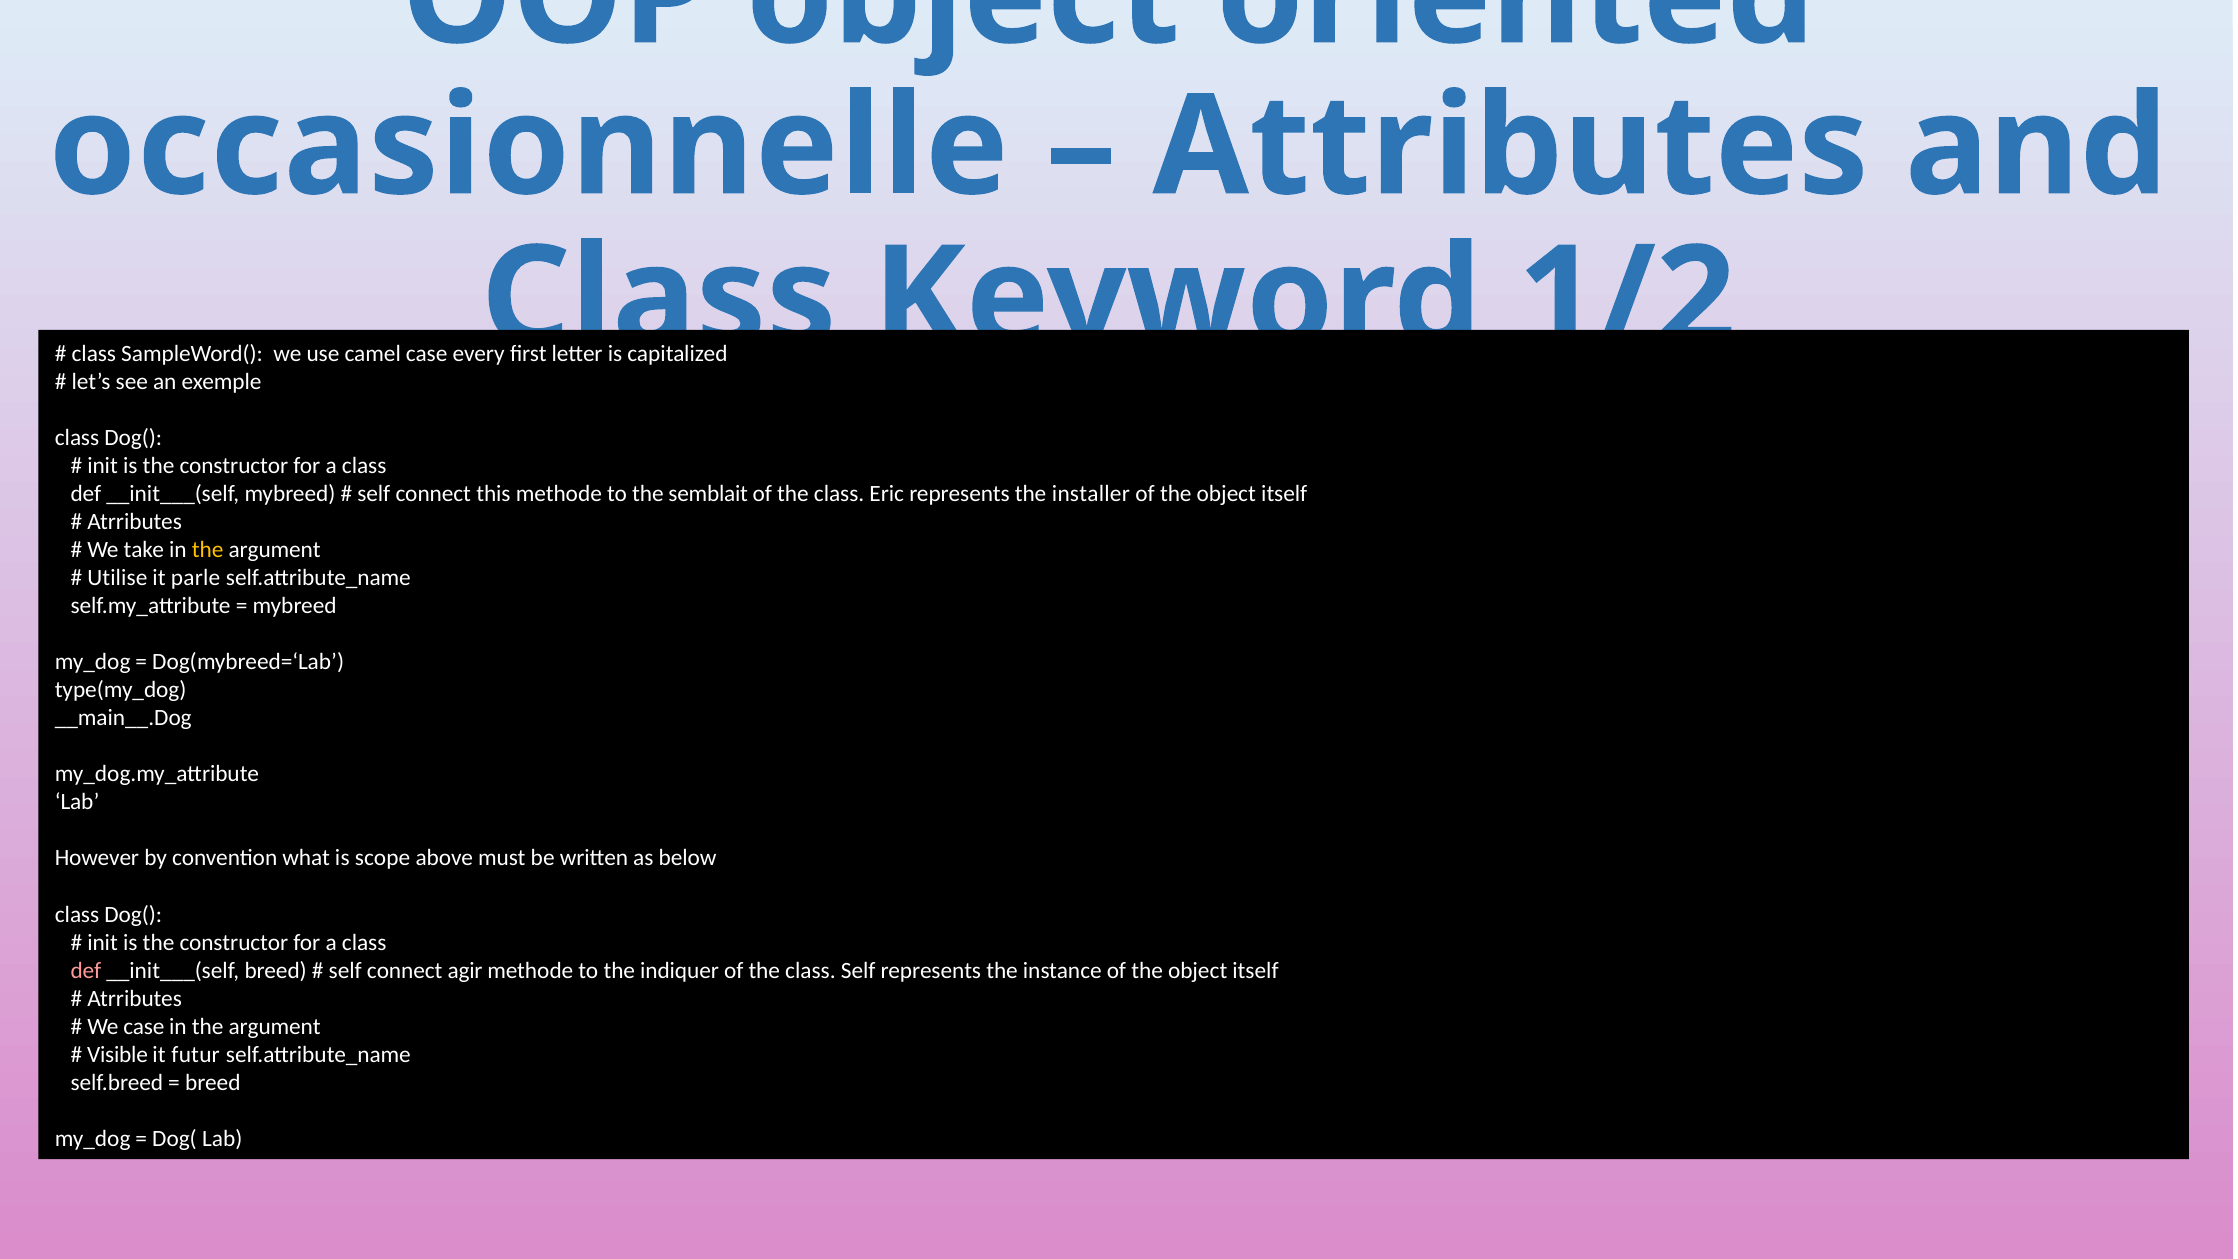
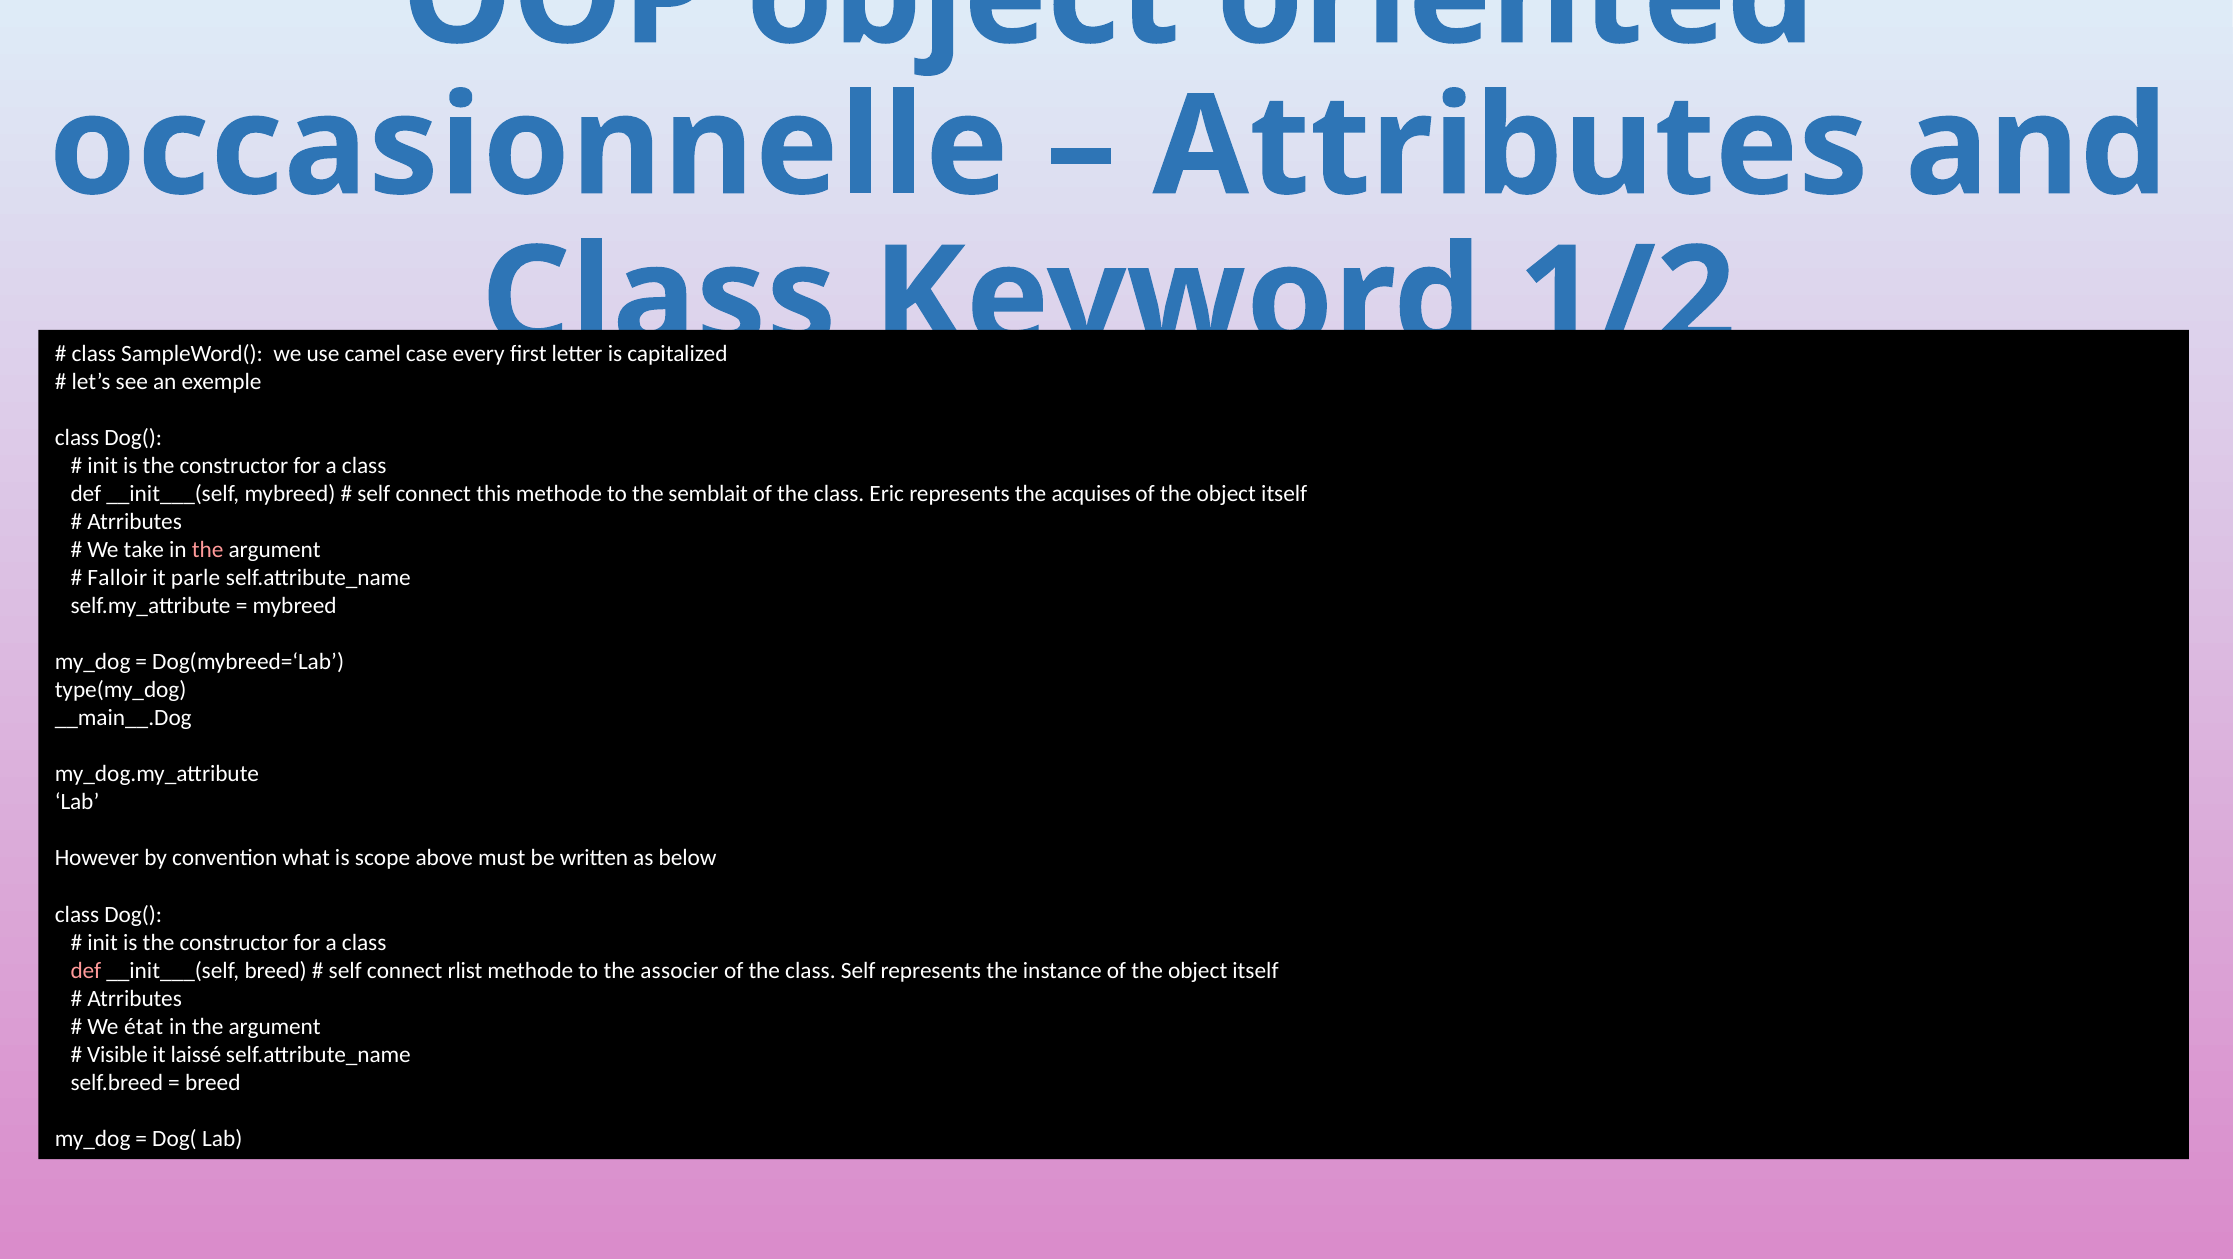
installer: installer -> acquises
the at (208, 550) colour: yellow -> pink
Utilise: Utilise -> Falloir
agir: agir -> rlist
indiquer: indiquer -> associer
We case: case -> état
futur: futur -> laissé
